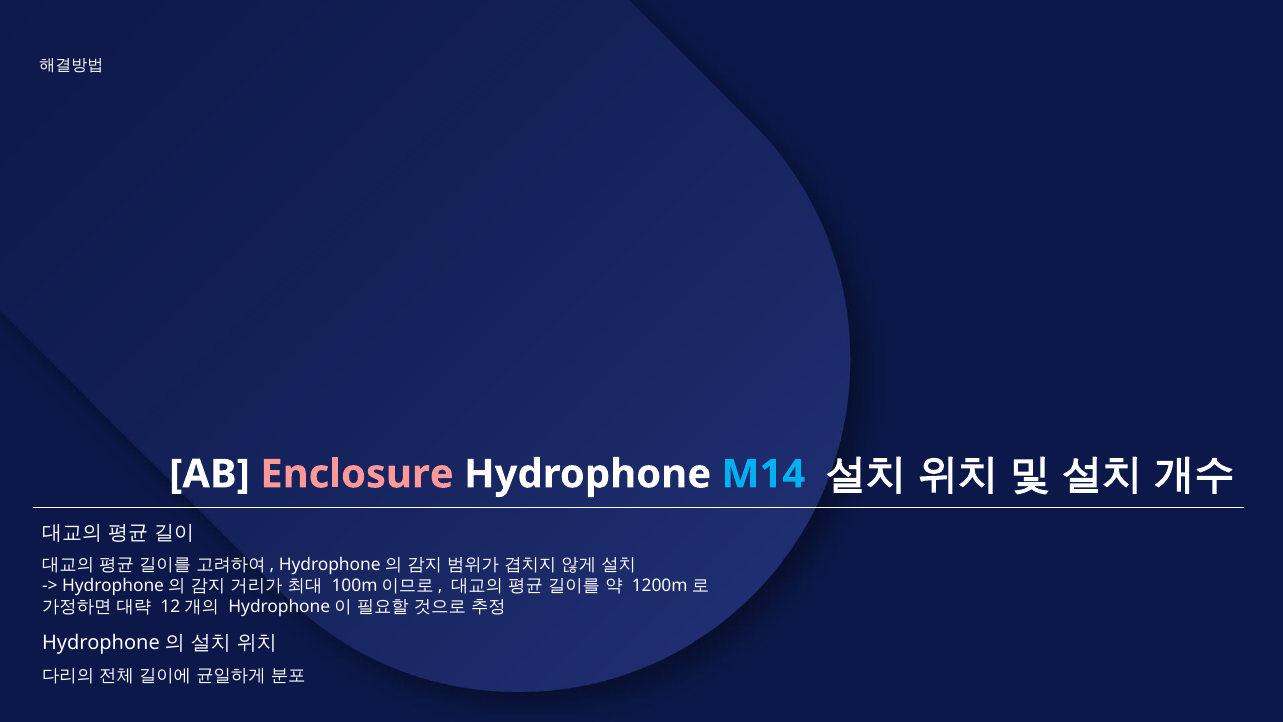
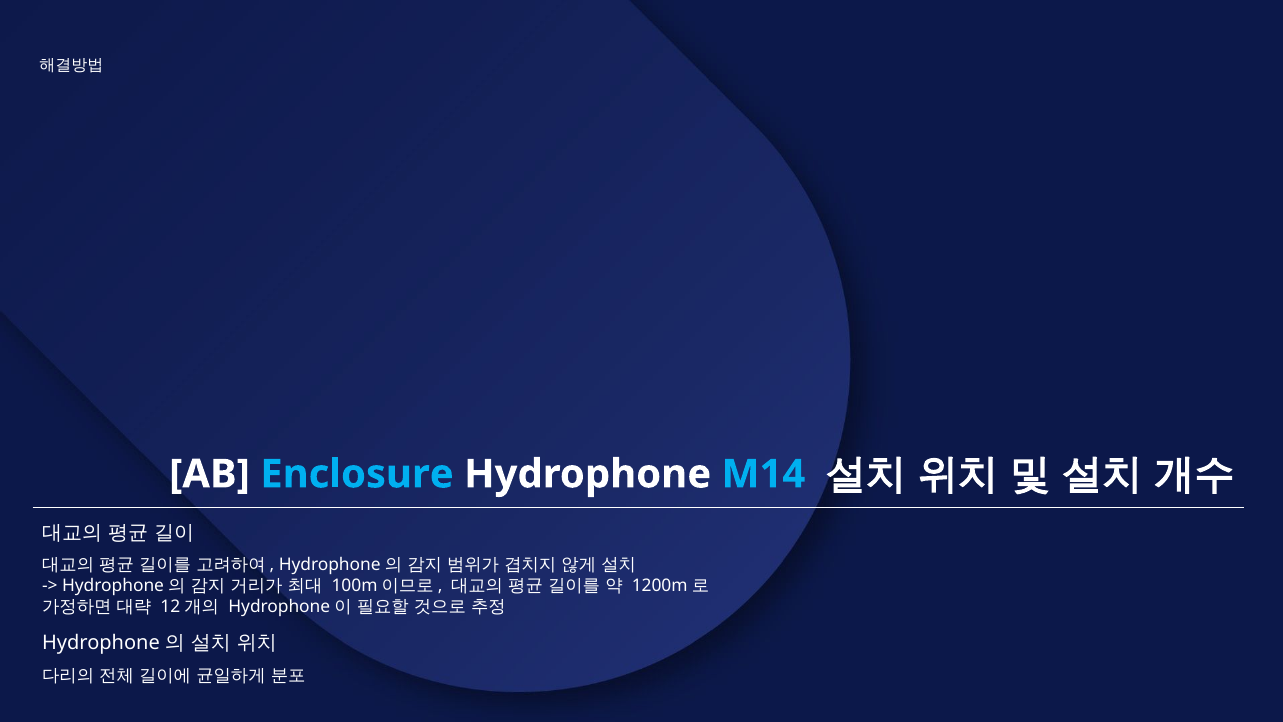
Enclosure colour: pink -> light blue
